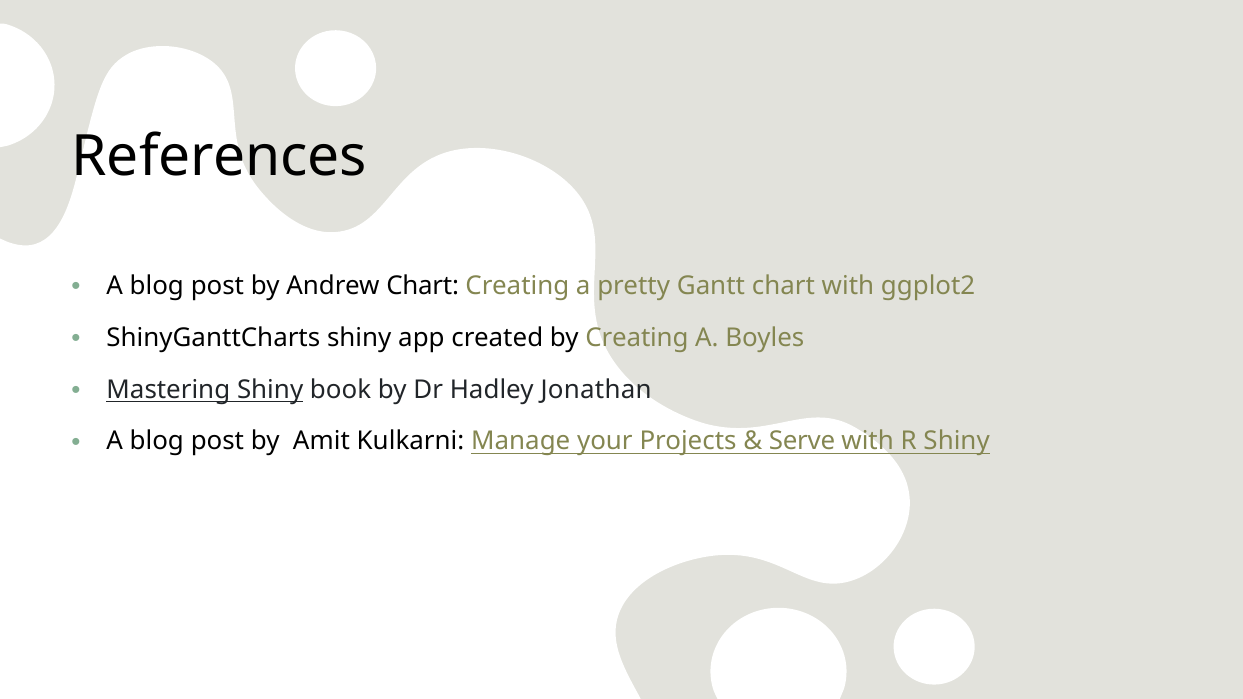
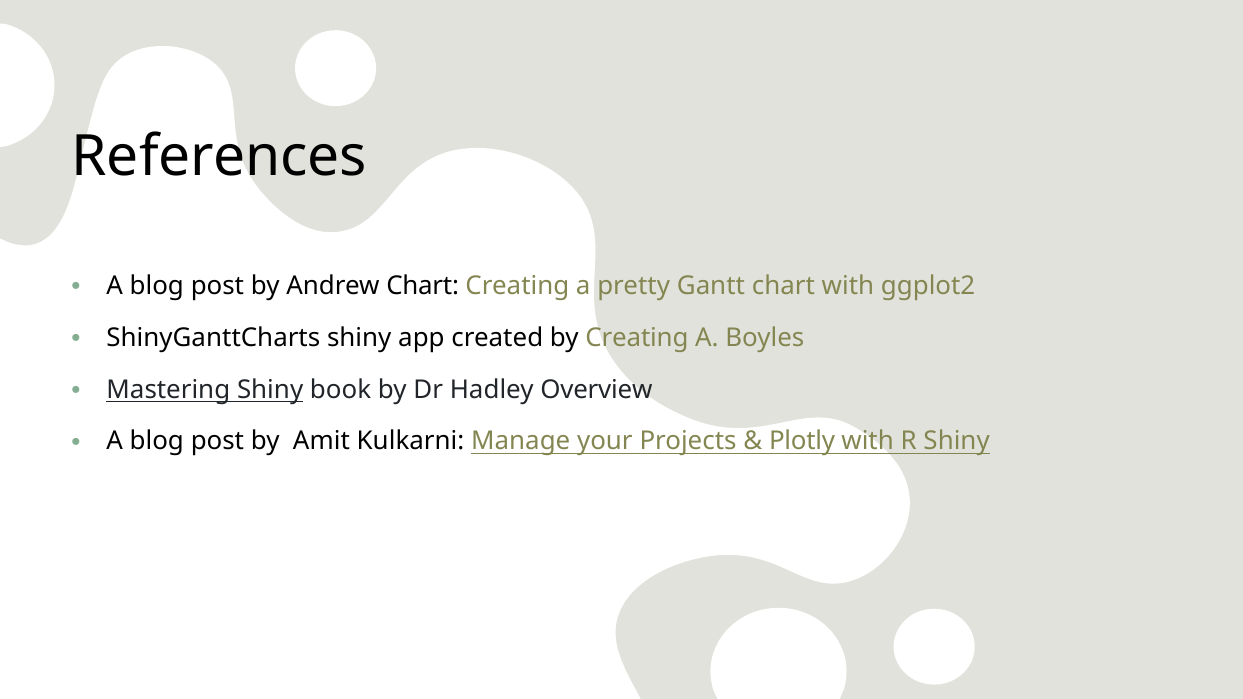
Jonathan: Jonathan -> Overview
Serve: Serve -> Plotly
